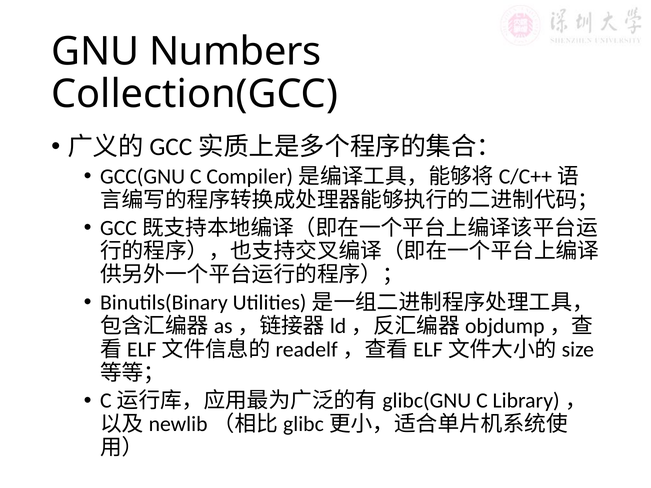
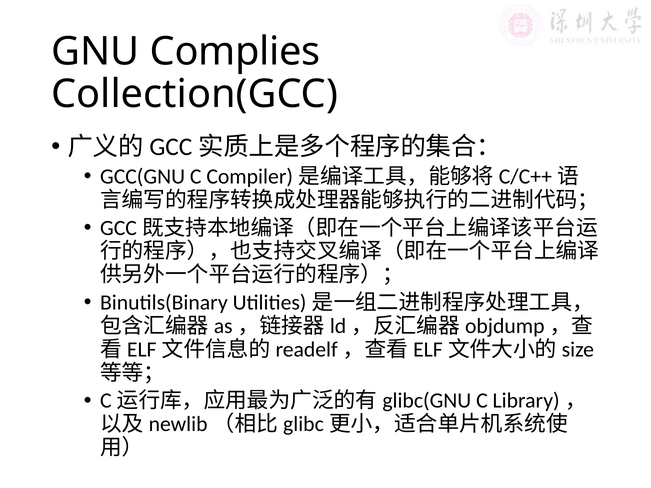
Numbers: Numbers -> Complies
